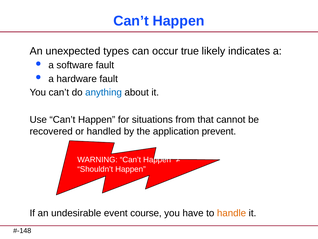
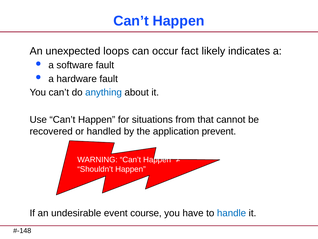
types: types -> loops
true: true -> fact
handle colour: orange -> blue
